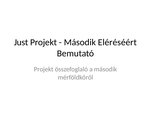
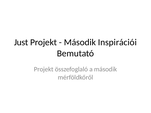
Eléréséért: Eléréséért -> Inspirációi
